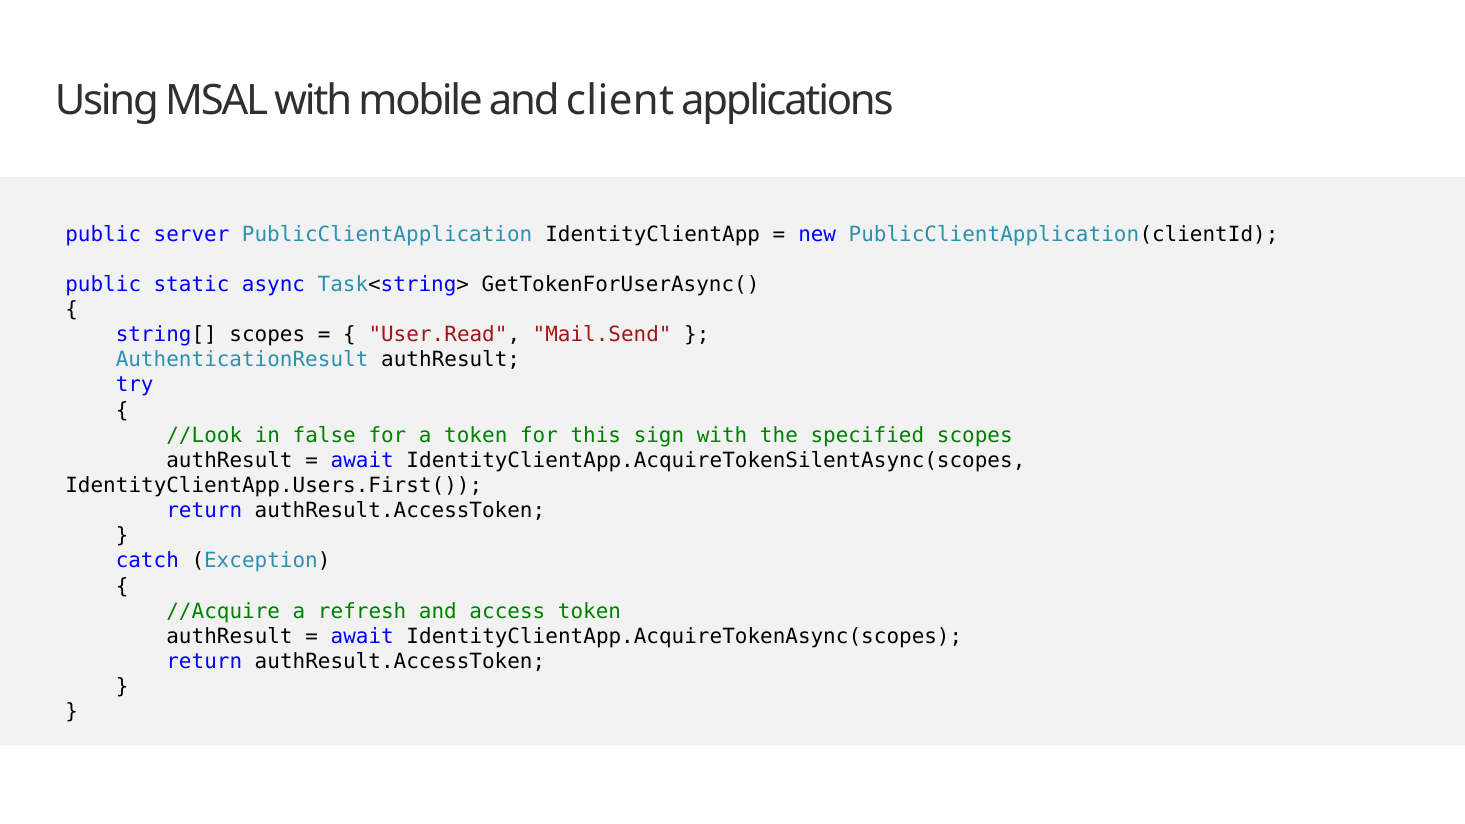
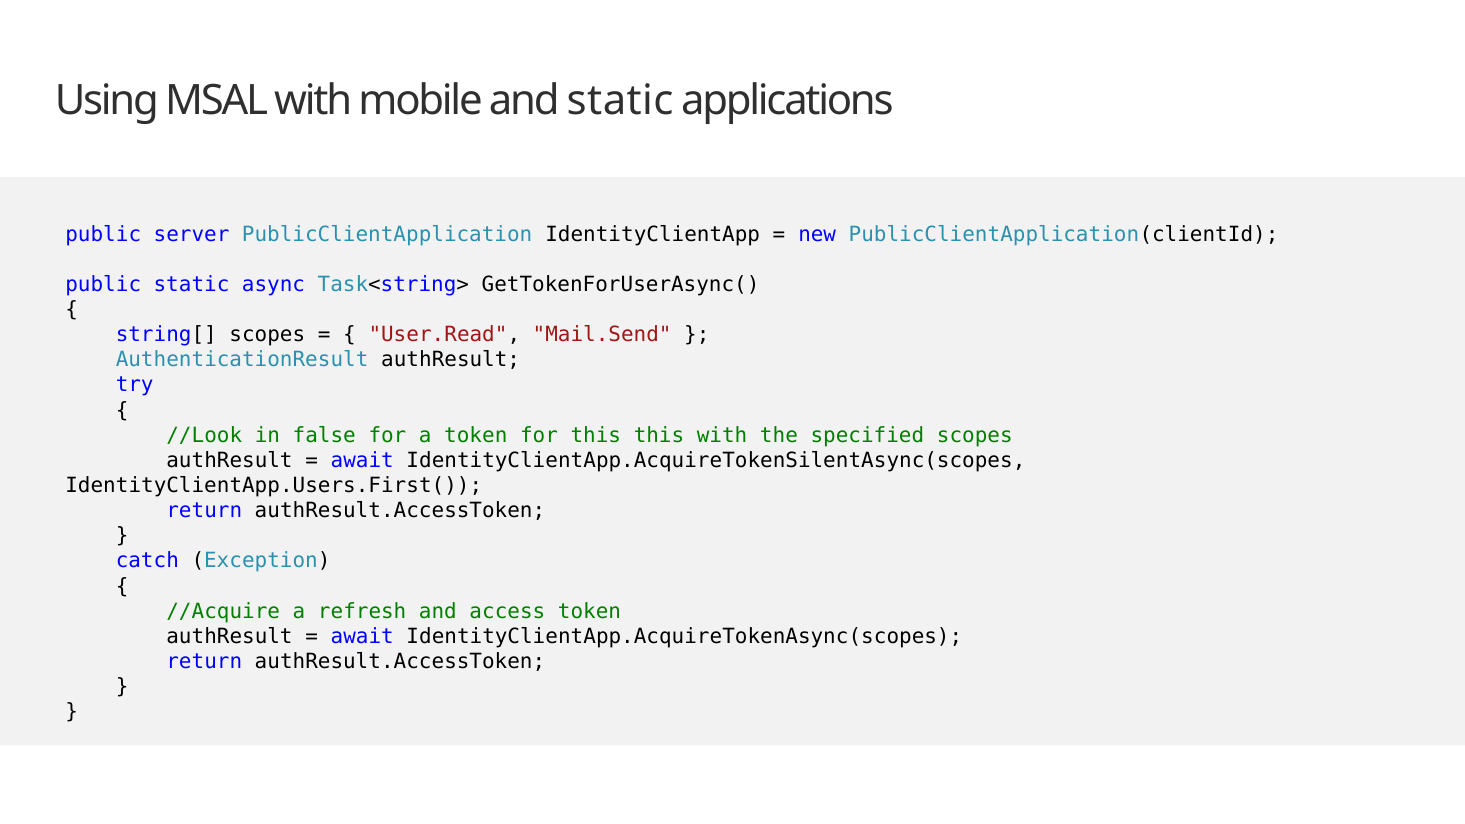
and client: client -> static
this sign: sign -> this
